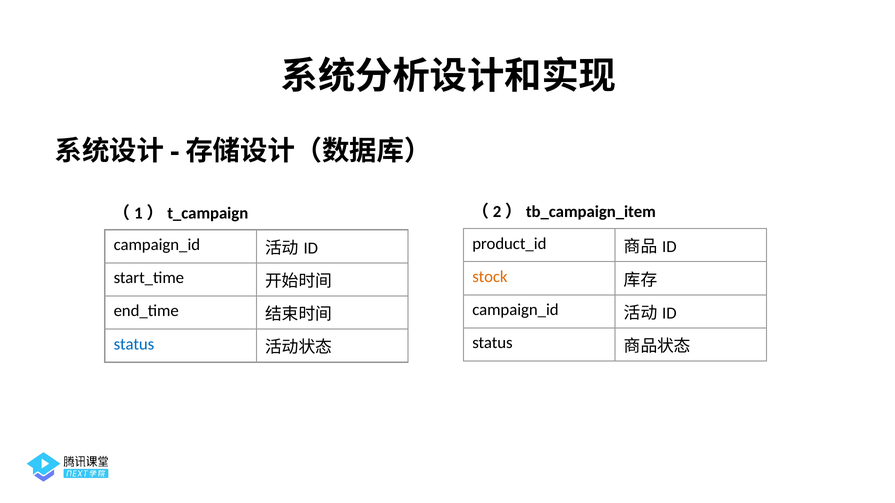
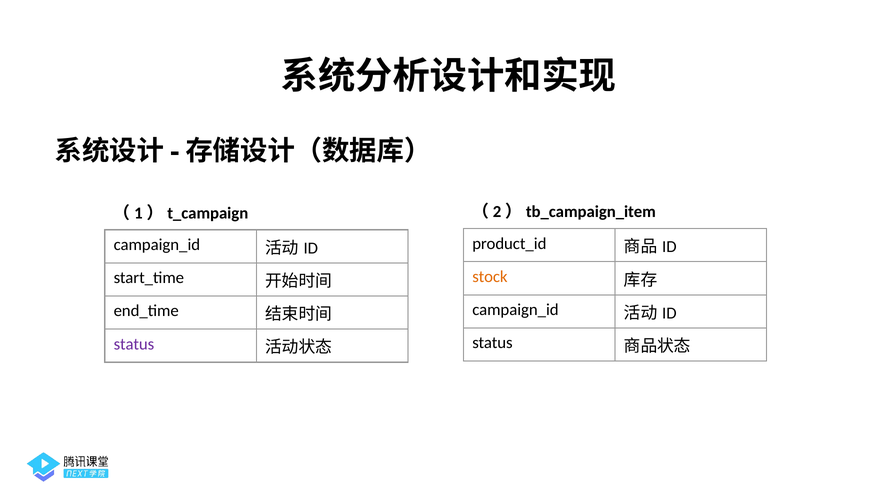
status at (134, 344) colour: blue -> purple
